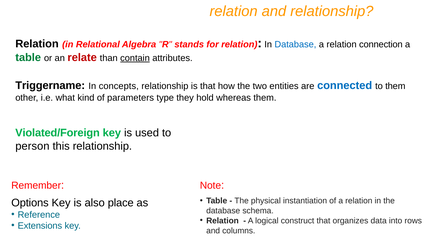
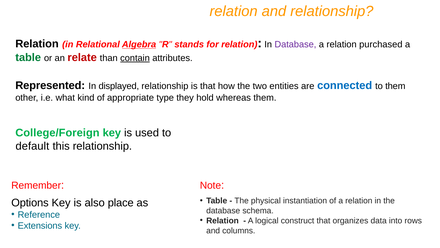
Algebra underline: none -> present
Database at (295, 44) colour: blue -> purple
connection: connection -> purchased
Triggername: Triggername -> Represented
concepts: concepts -> displayed
parameters: parameters -> appropriate
Violated/Foreign: Violated/Foreign -> College/Foreign
person: person -> default
